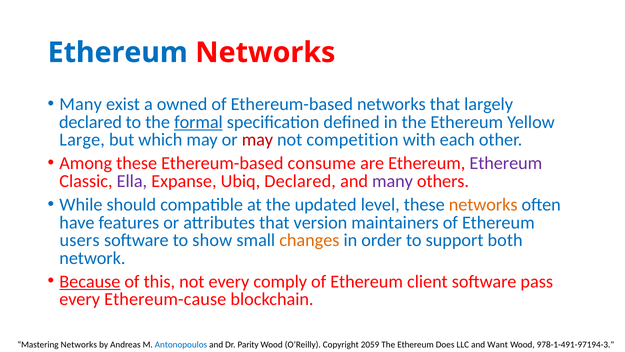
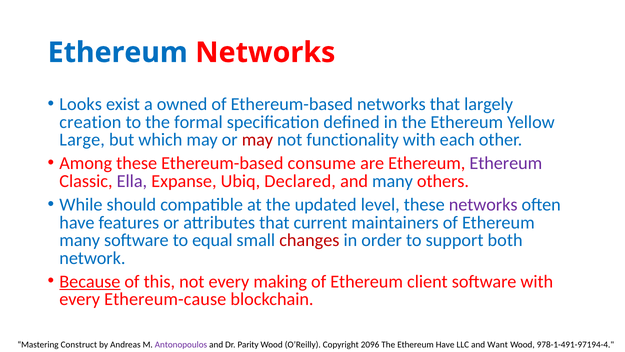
Many at (81, 104): Many -> Looks
declared at (91, 122): declared -> creation
formal underline: present -> none
competition: competition -> functionality
many at (393, 181) colour: purple -> blue
networks at (483, 204) colour: orange -> purple
version: version -> current
users at (80, 240): users -> many
show: show -> equal
changes colour: orange -> red
comply: comply -> making
software pass: pass -> with
Mastering Networks: Networks -> Construct
Antonopoulos colour: blue -> purple
2059: 2059 -> 2096
Ethereum Does: Does -> Have
978-1-491-97194-3: 978-1-491-97194-3 -> 978-1-491-97194-4
